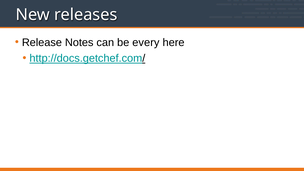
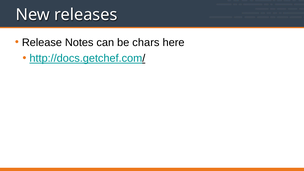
every: every -> chars
